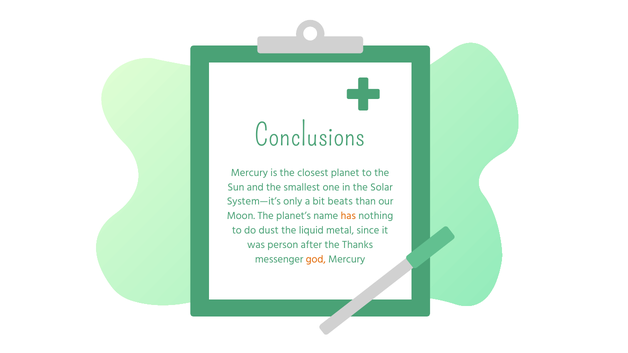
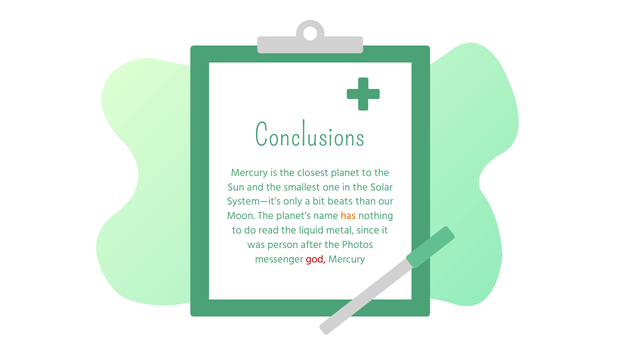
dust: dust -> read
Thanks: Thanks -> Photos
god colour: orange -> red
